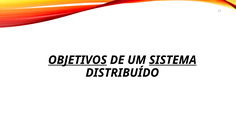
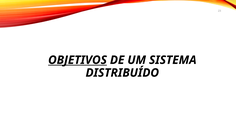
SISTEMA underline: present -> none
